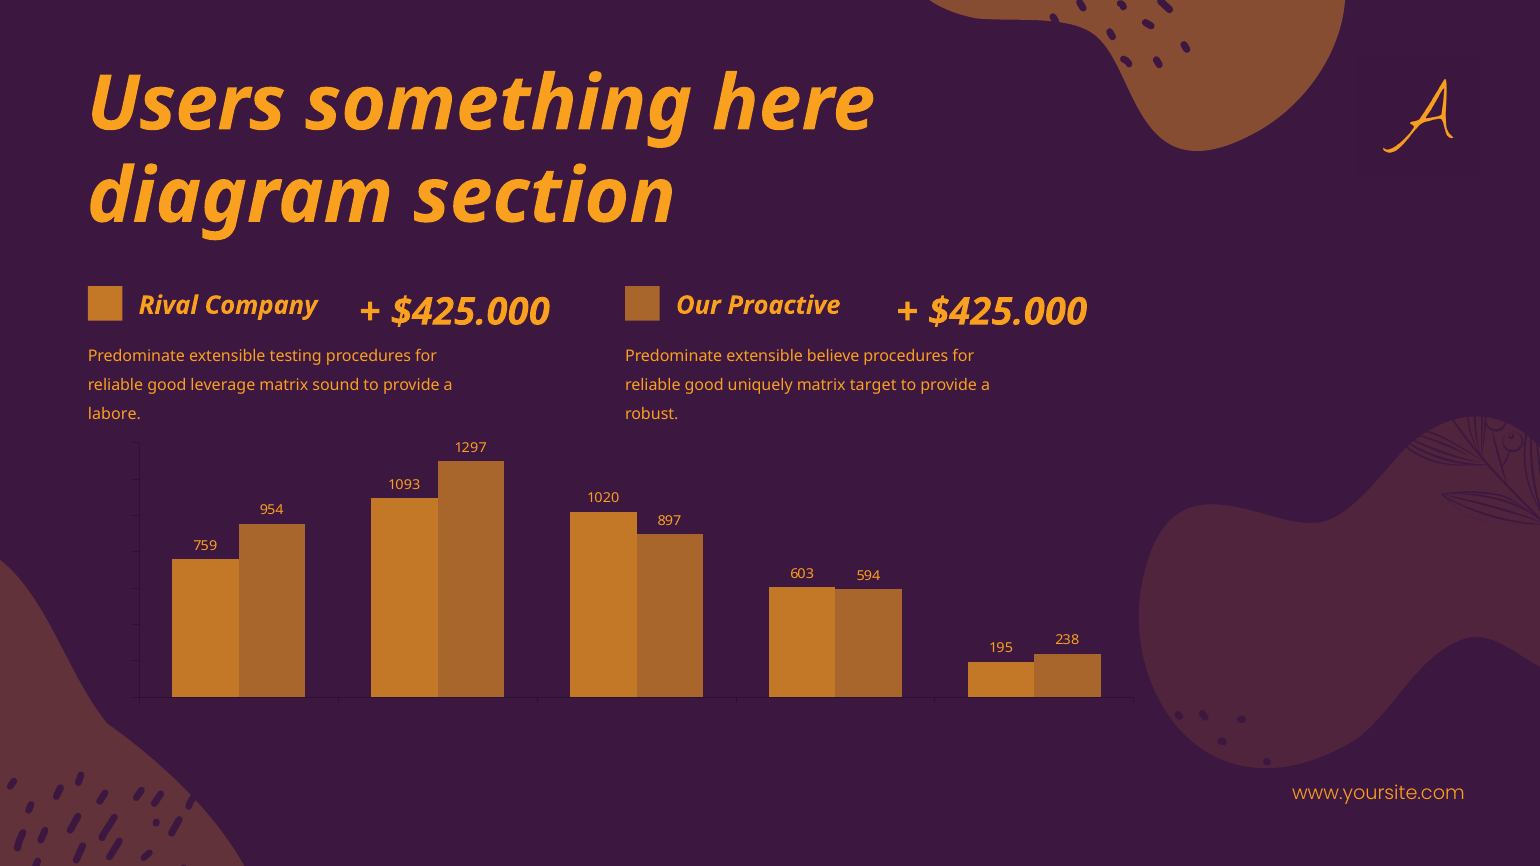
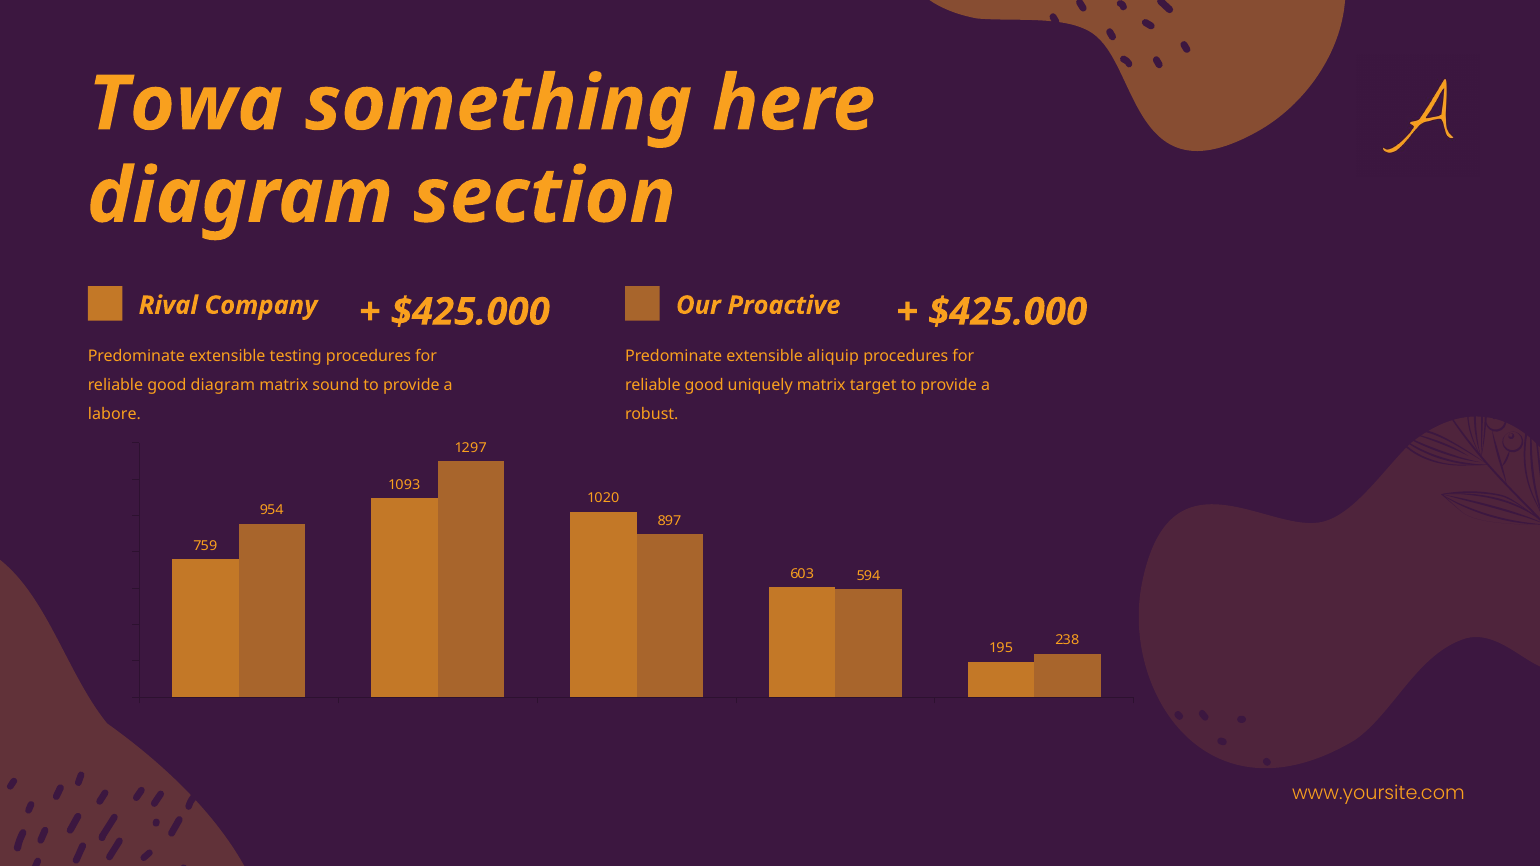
Users: Users -> Towa
believe: believe -> aliquip
good leverage: leverage -> diagram
